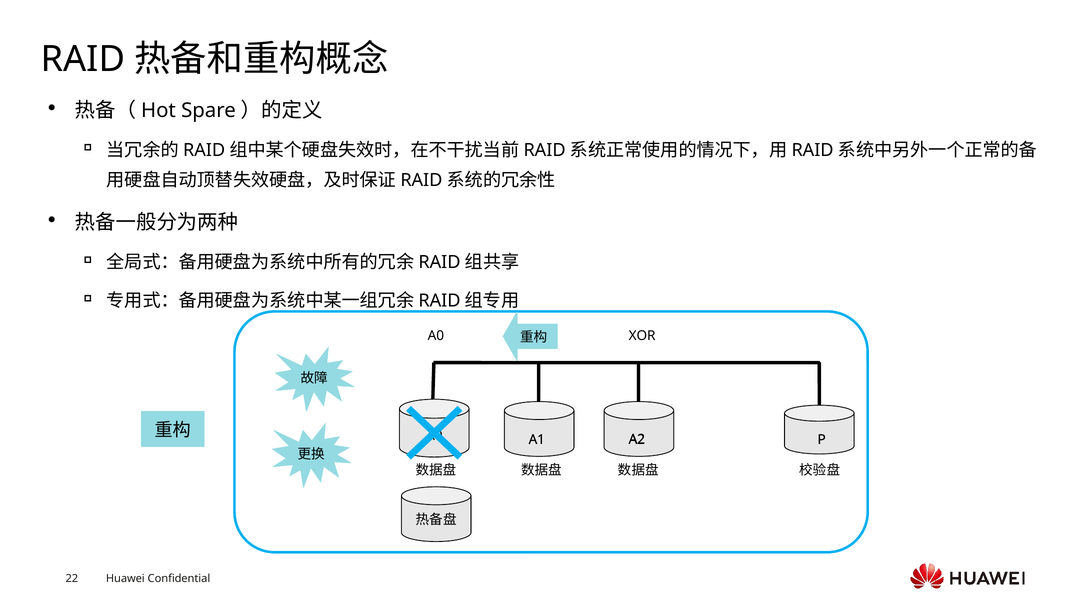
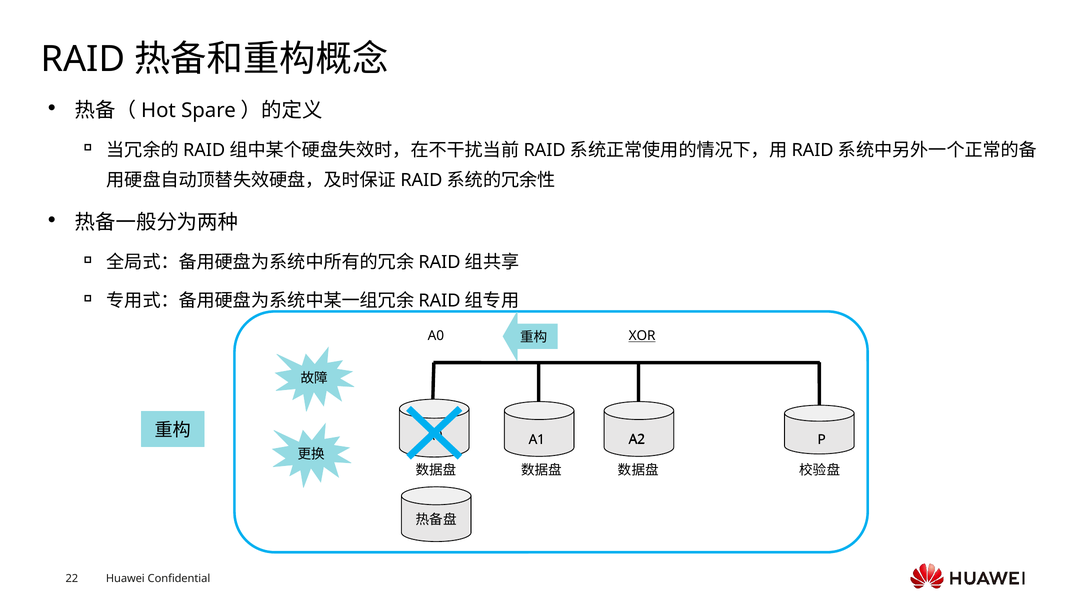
XOR underline: none -> present
